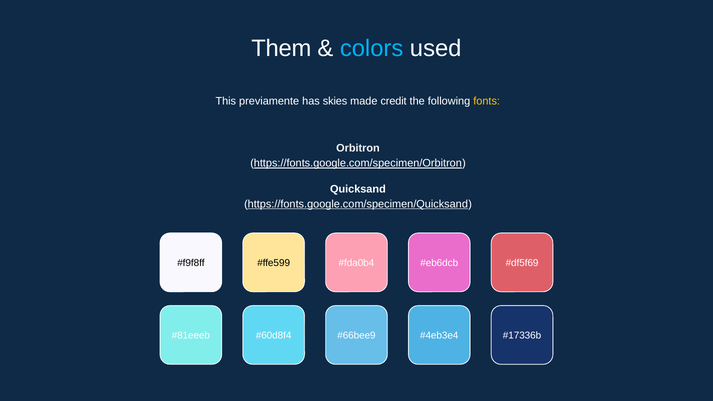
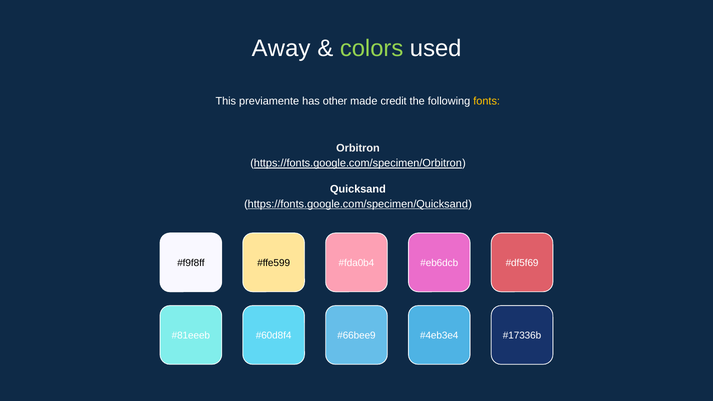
Them: Them -> Away
colors colour: light blue -> light green
skies: skies -> other
